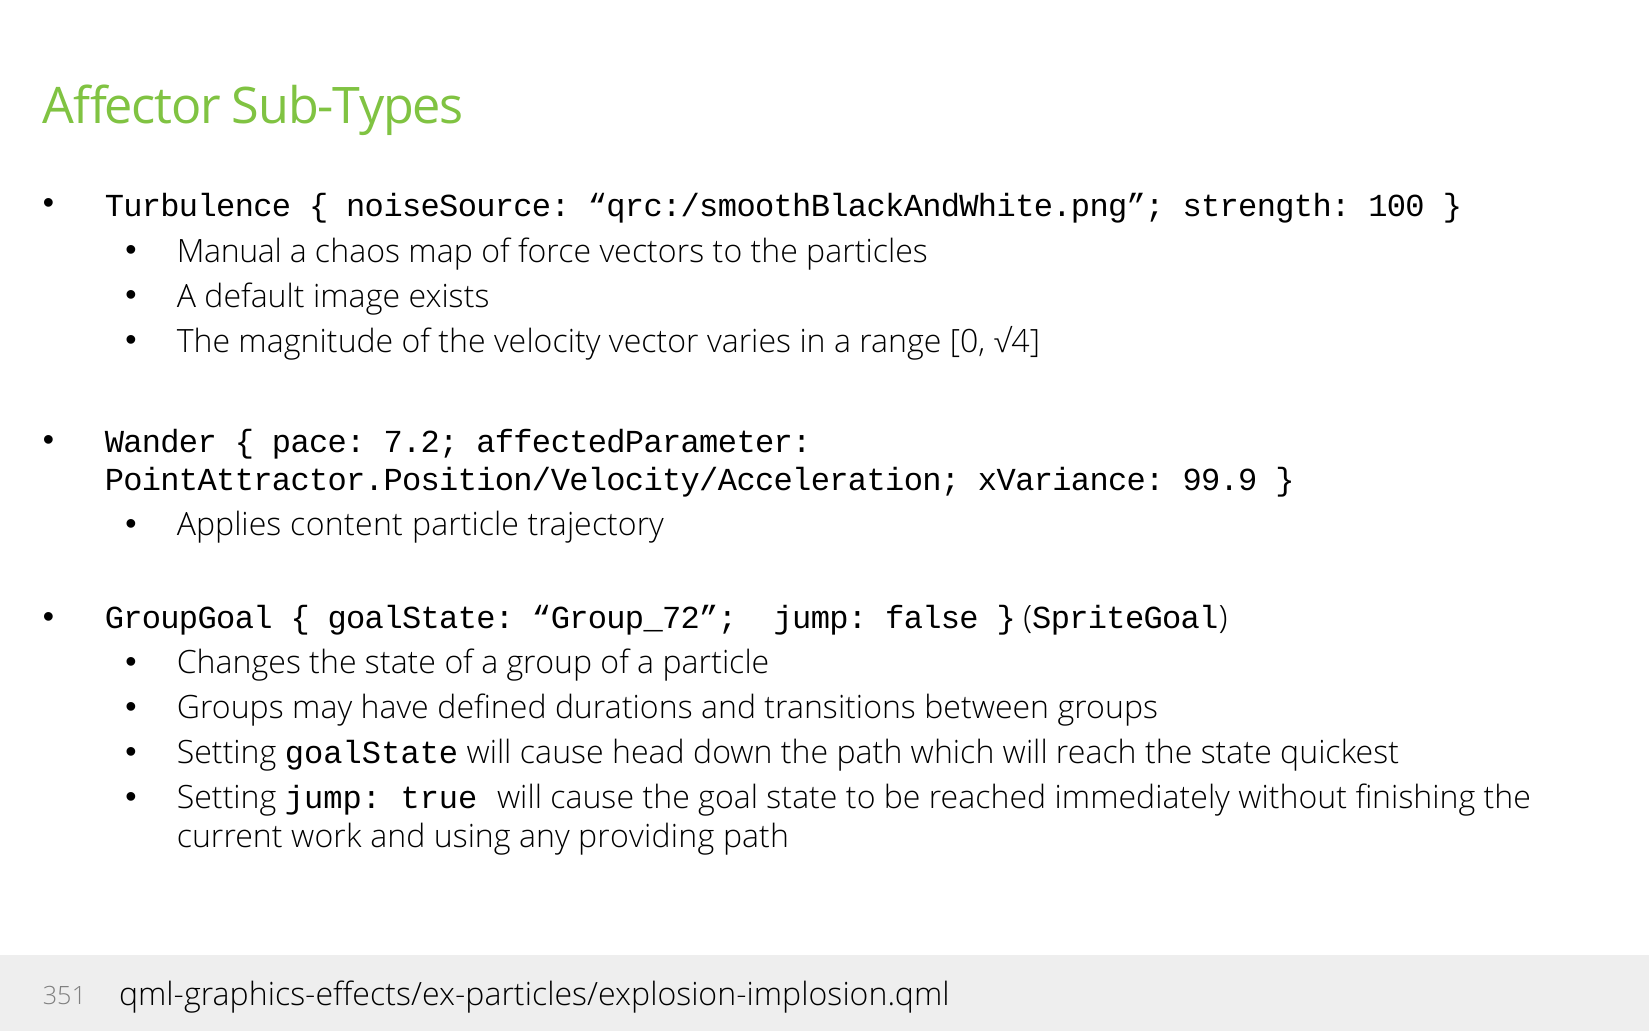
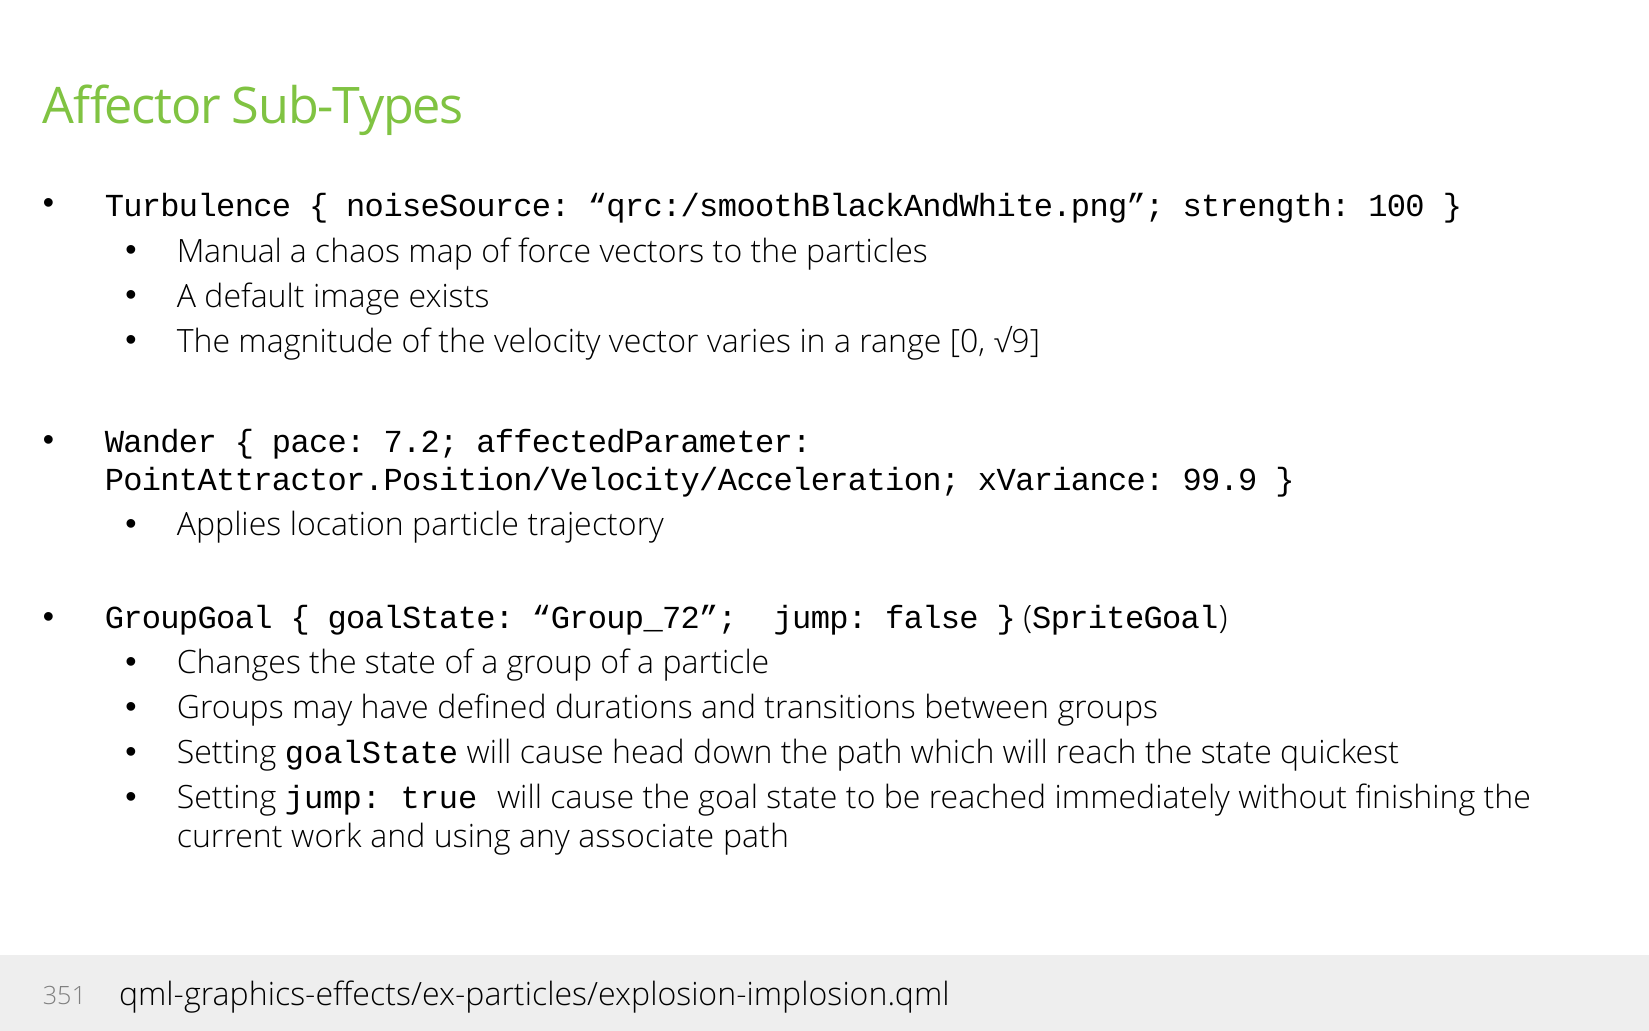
√4: √4 -> √9
content: content -> location
providing: providing -> associate
